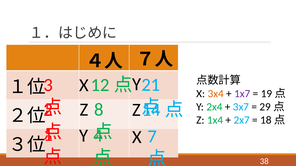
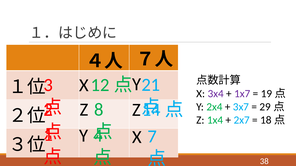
3x4 colour: orange -> purple
